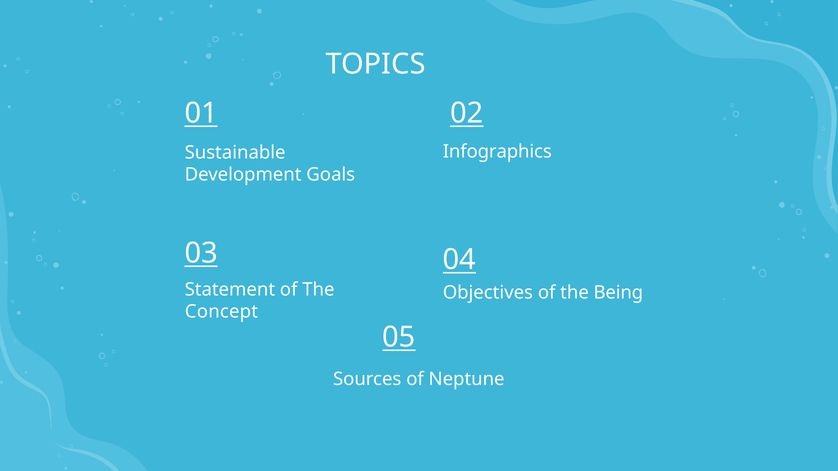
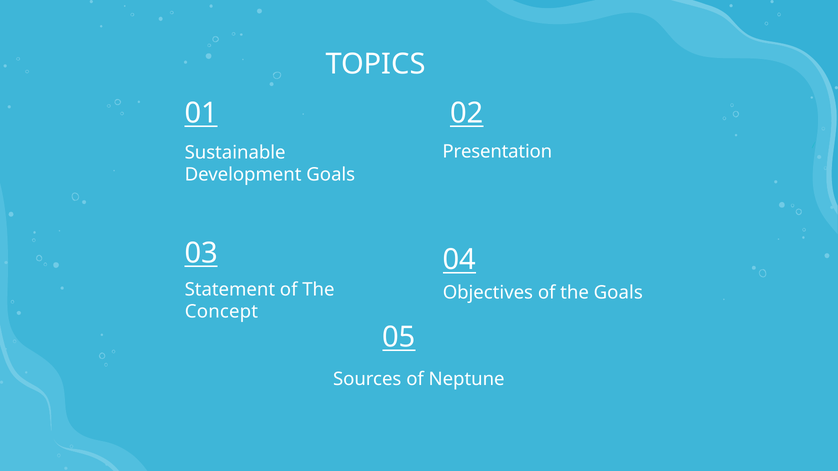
Infographics: Infographics -> Presentation
the Being: Being -> Goals
